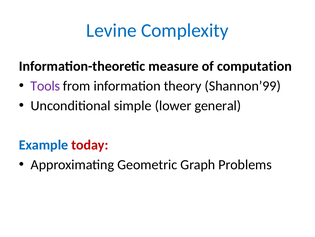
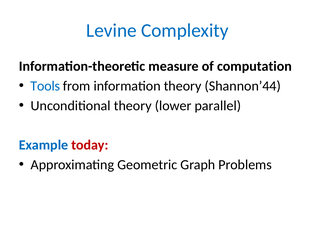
Tools colour: purple -> blue
Shannon’99: Shannon’99 -> Shannon’44
Unconditional simple: simple -> theory
general: general -> parallel
